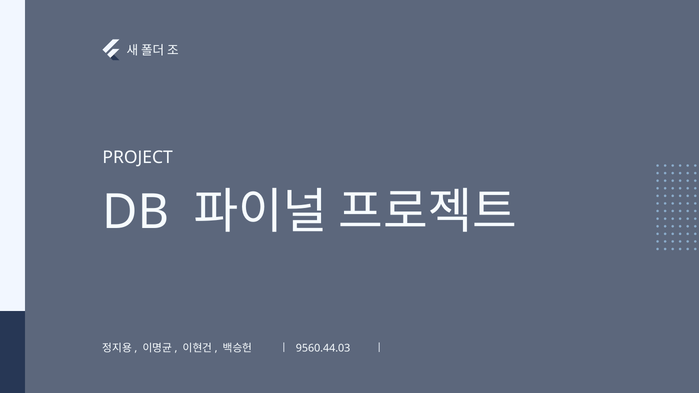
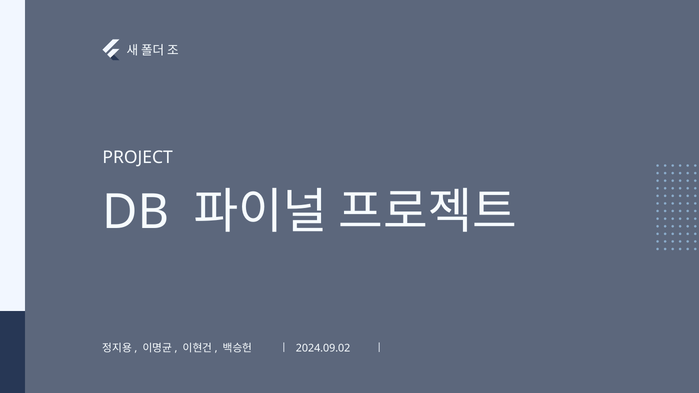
9560.44.03: 9560.44.03 -> 2024.09.02
